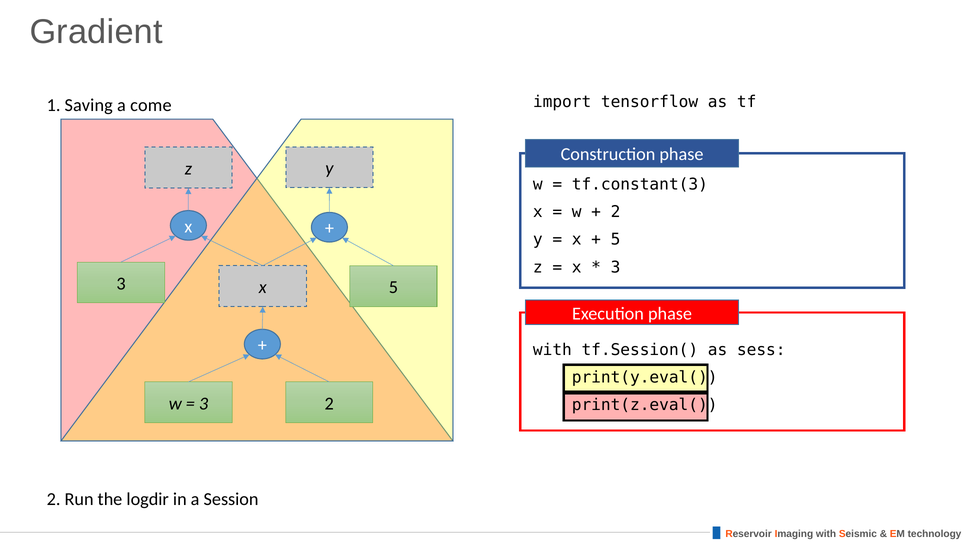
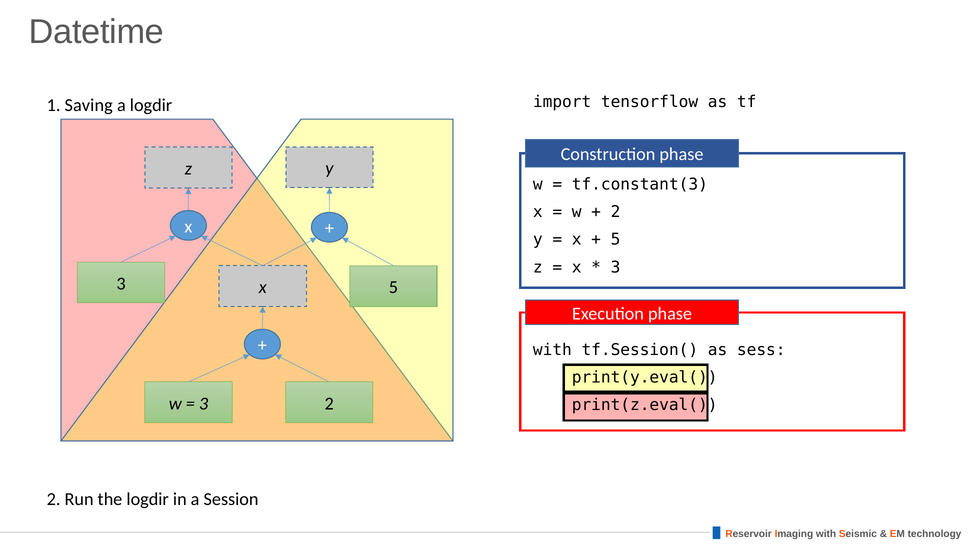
Gradient: Gradient -> Datetime
a come: come -> logdir
